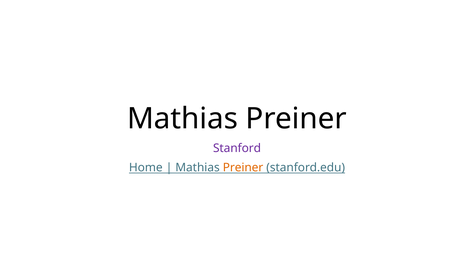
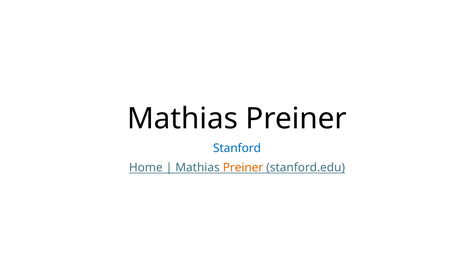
Stanford colour: purple -> blue
